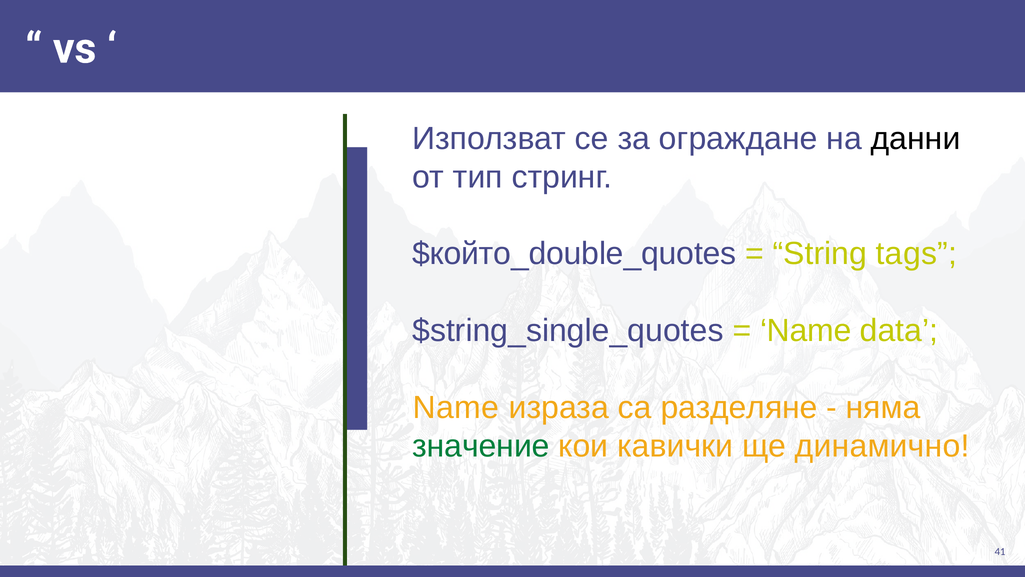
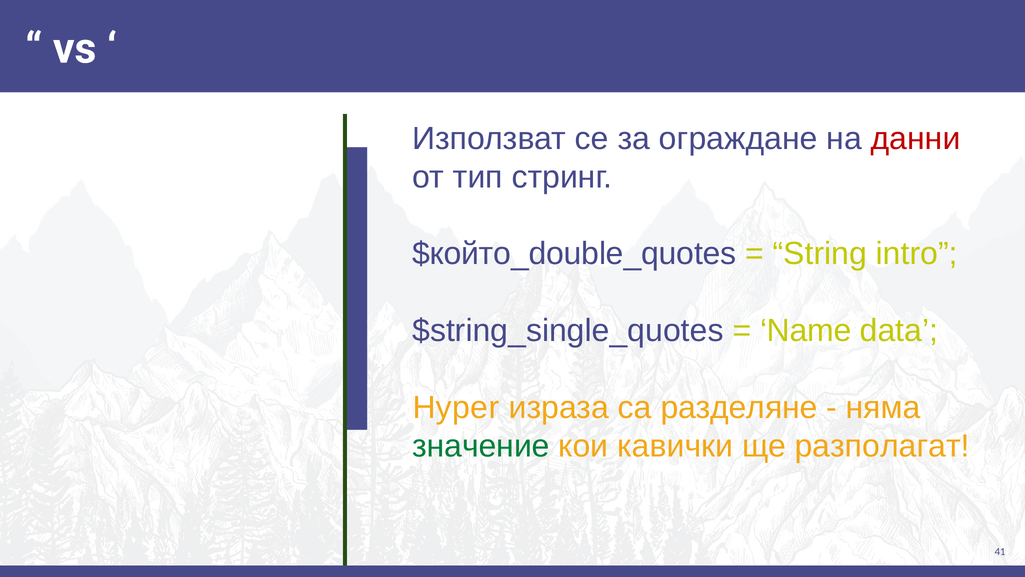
данни colour: black -> red
tags: tags -> intro
Name at (456, 407): Name -> Hyper
динамично: динамично -> разполагат
